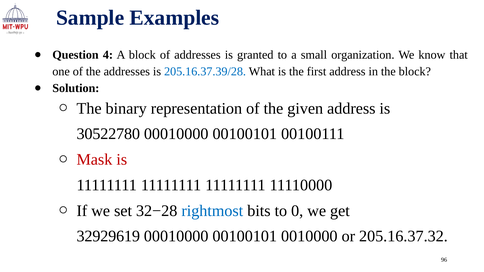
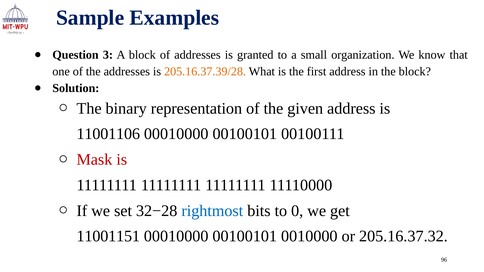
4: 4 -> 3
205.16.37.39/28 colour: blue -> orange
30522780: 30522780 -> 11001106
32929619: 32929619 -> 11001151
